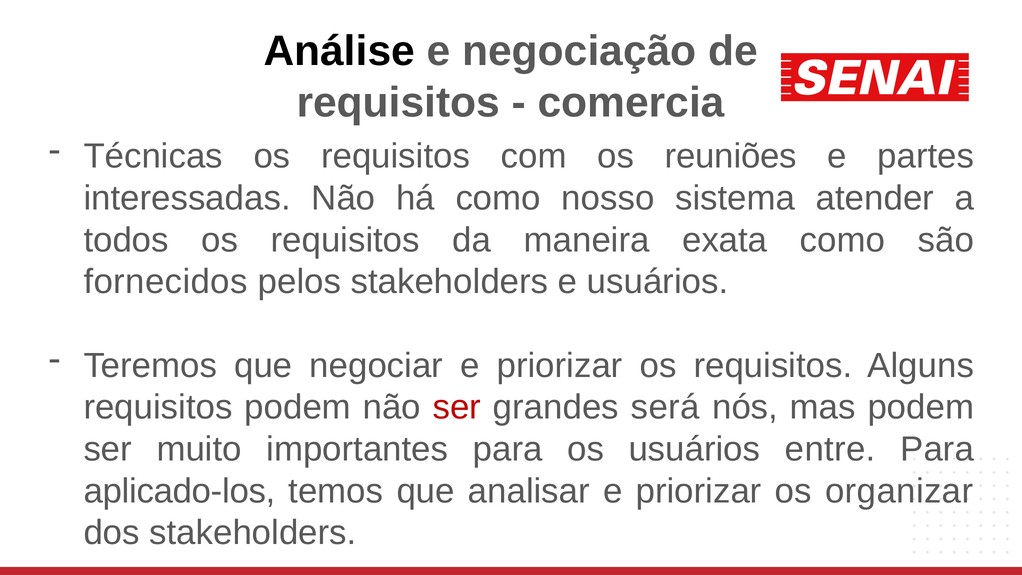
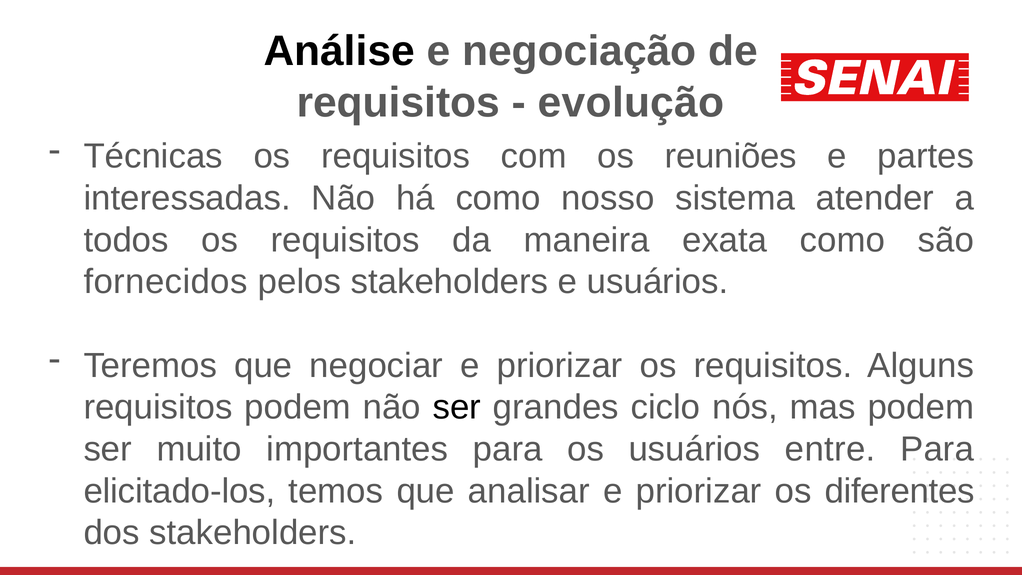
comercia: comercia -> evolução
ser at (457, 407) colour: red -> black
será: será -> ciclo
aplicado-los: aplicado-los -> elicitado-los
organizar: organizar -> diferentes
